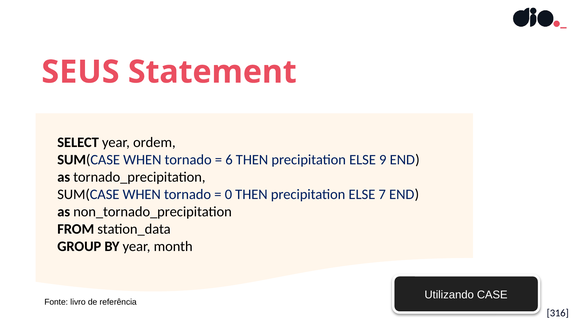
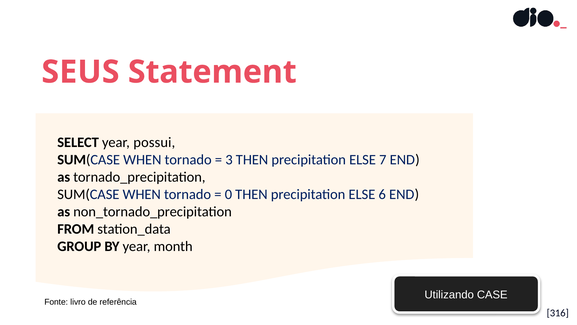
ordem: ordem -> possui
6: 6 -> 3
9: 9 -> 7
7: 7 -> 6
